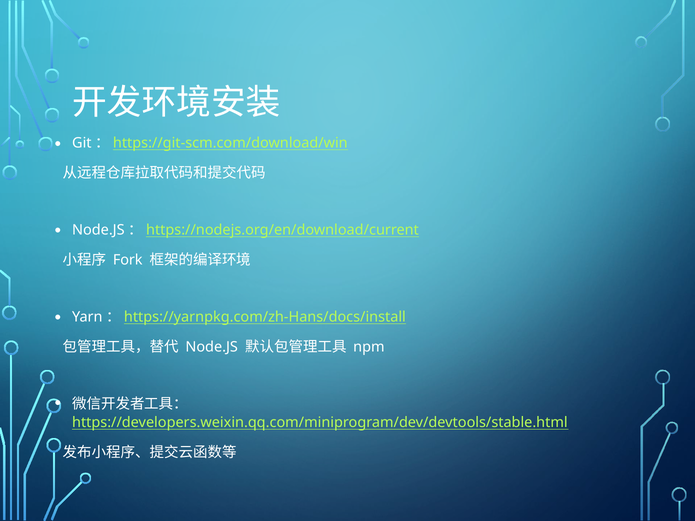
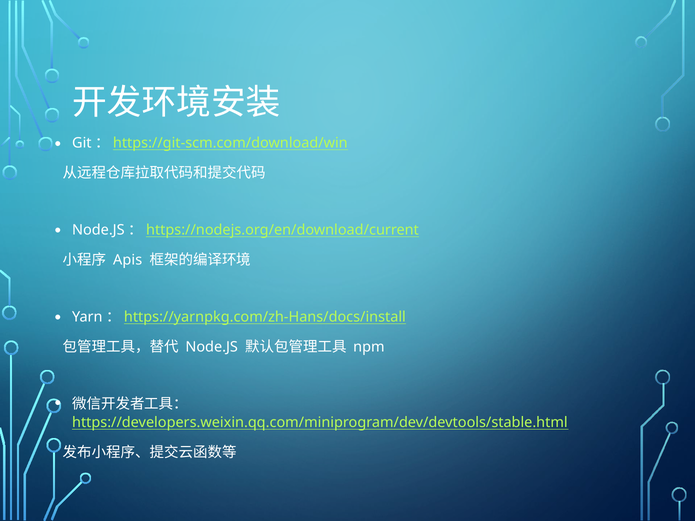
Fork: Fork -> Apis
